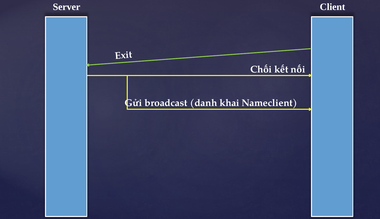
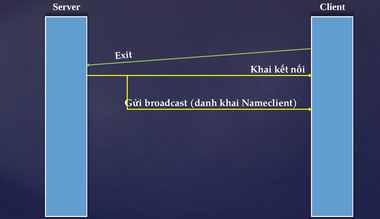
Chối at (261, 69): Chối -> Khai
